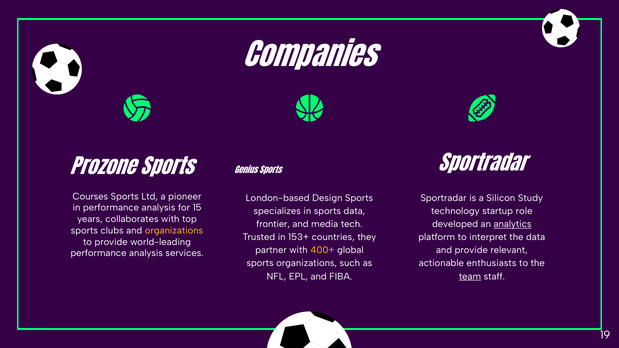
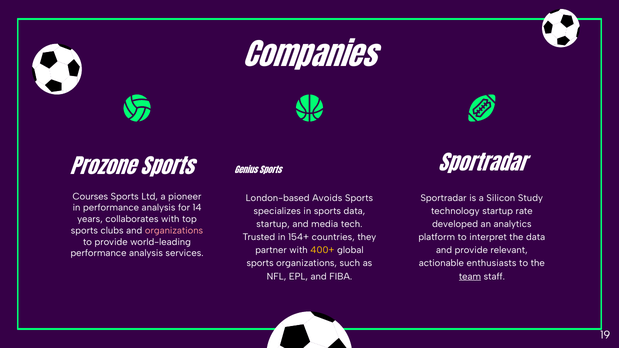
Design: Design -> Avoids
15: 15 -> 14
role: role -> rate
frontier at (273, 224): frontier -> startup
analytics underline: present -> none
organizations at (174, 231) colour: yellow -> pink
153+: 153+ -> 154+
